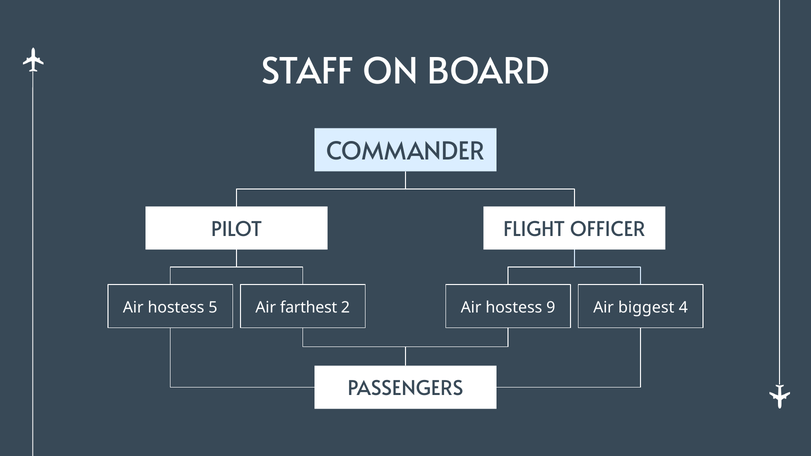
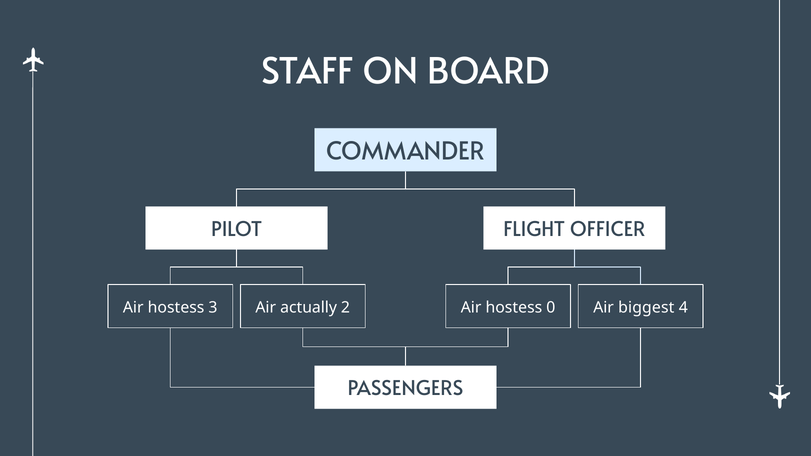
5: 5 -> 3
farthest: farthest -> actually
9: 9 -> 0
